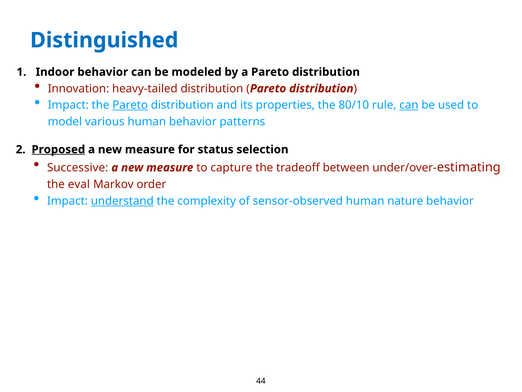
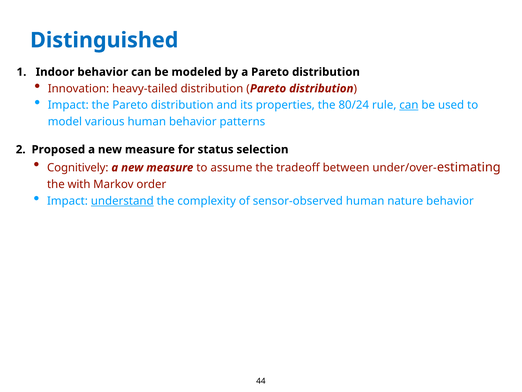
Pareto at (130, 105) underline: present -> none
80/10: 80/10 -> 80/24
Proposed underline: present -> none
Successive: Successive -> Cognitively
capture: capture -> assume
eval: eval -> with
